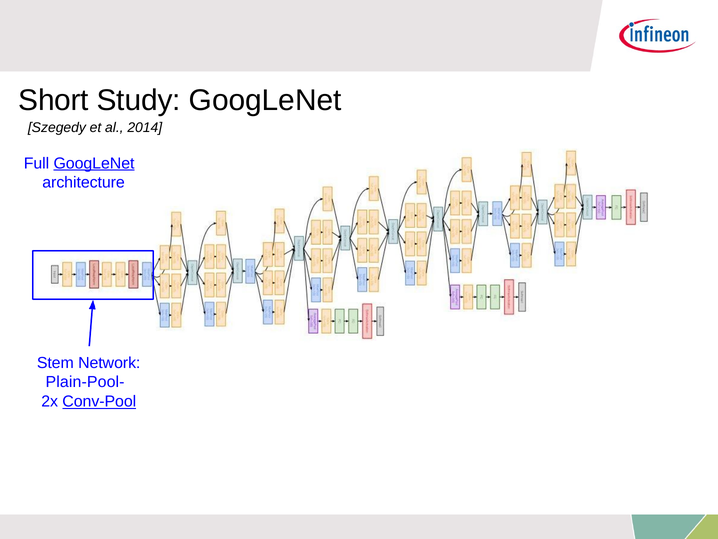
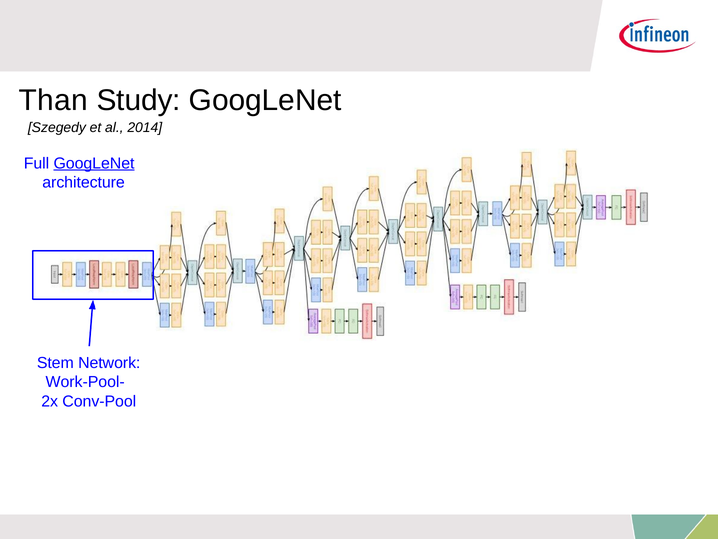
Short: Short -> Than
Plain-Pool-: Plain-Pool- -> Work-Pool-
Conv-Pool underline: present -> none
